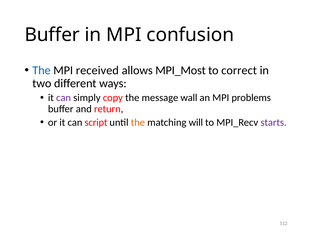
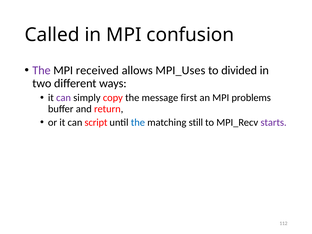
Buffer at (52, 35): Buffer -> Called
The at (42, 70) colour: blue -> purple
MPI_Most: MPI_Most -> MPI_Uses
correct: correct -> divided
wall: wall -> first
the at (138, 122) colour: orange -> blue
will: will -> still
